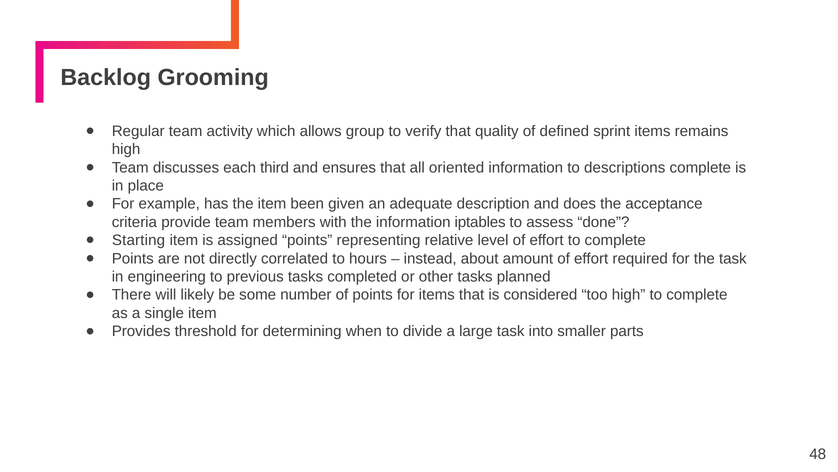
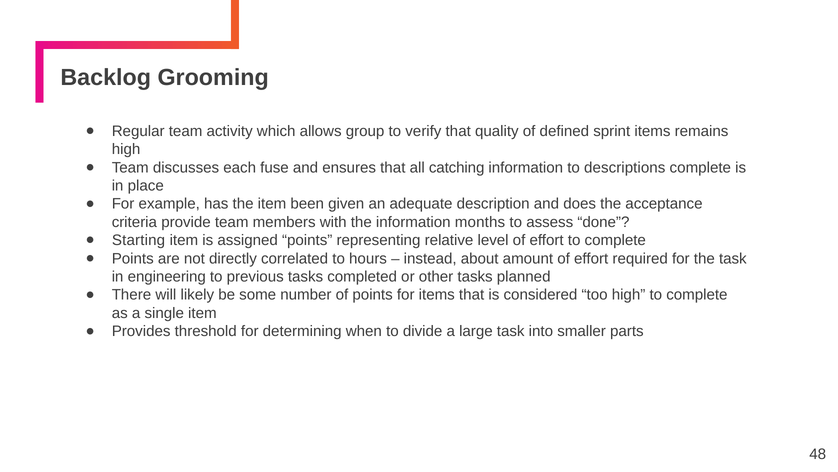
third: third -> fuse
oriented: oriented -> catching
iptables: iptables -> months
